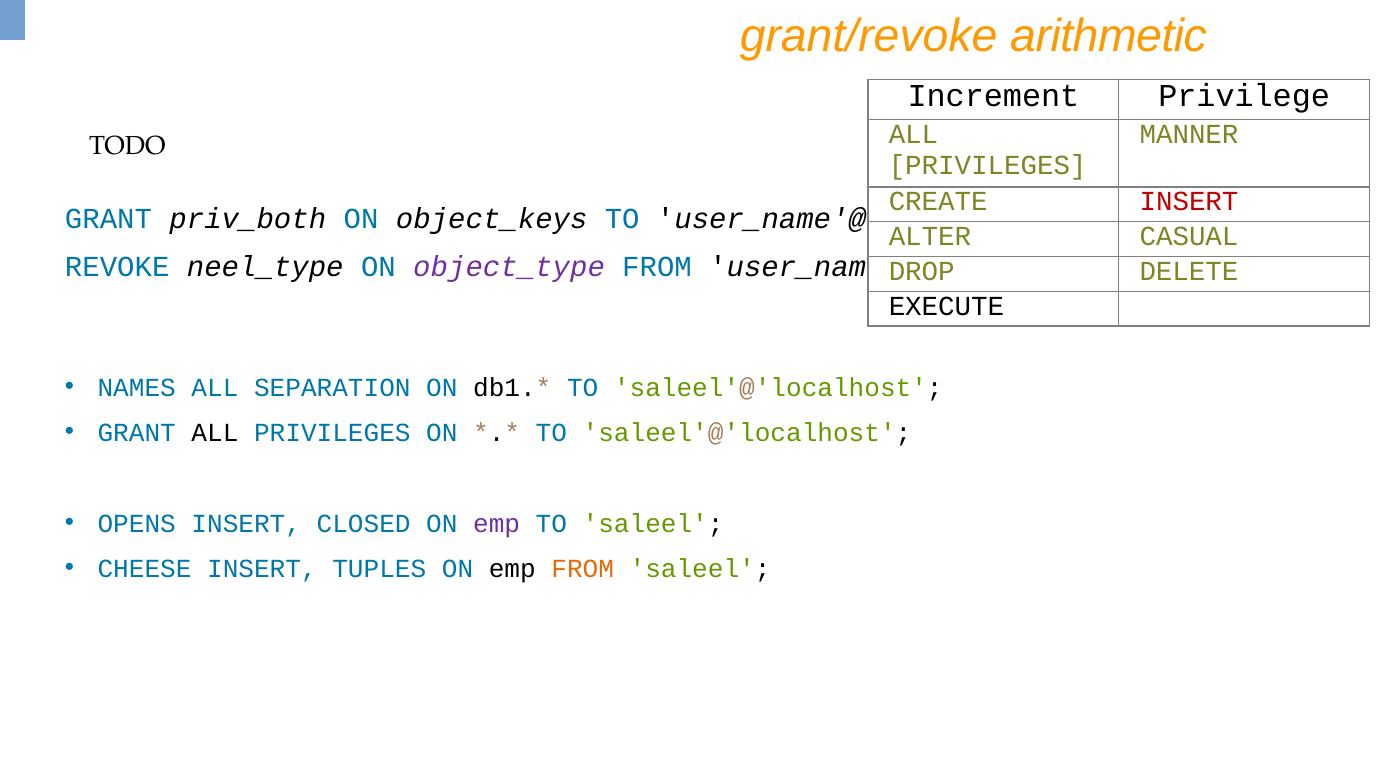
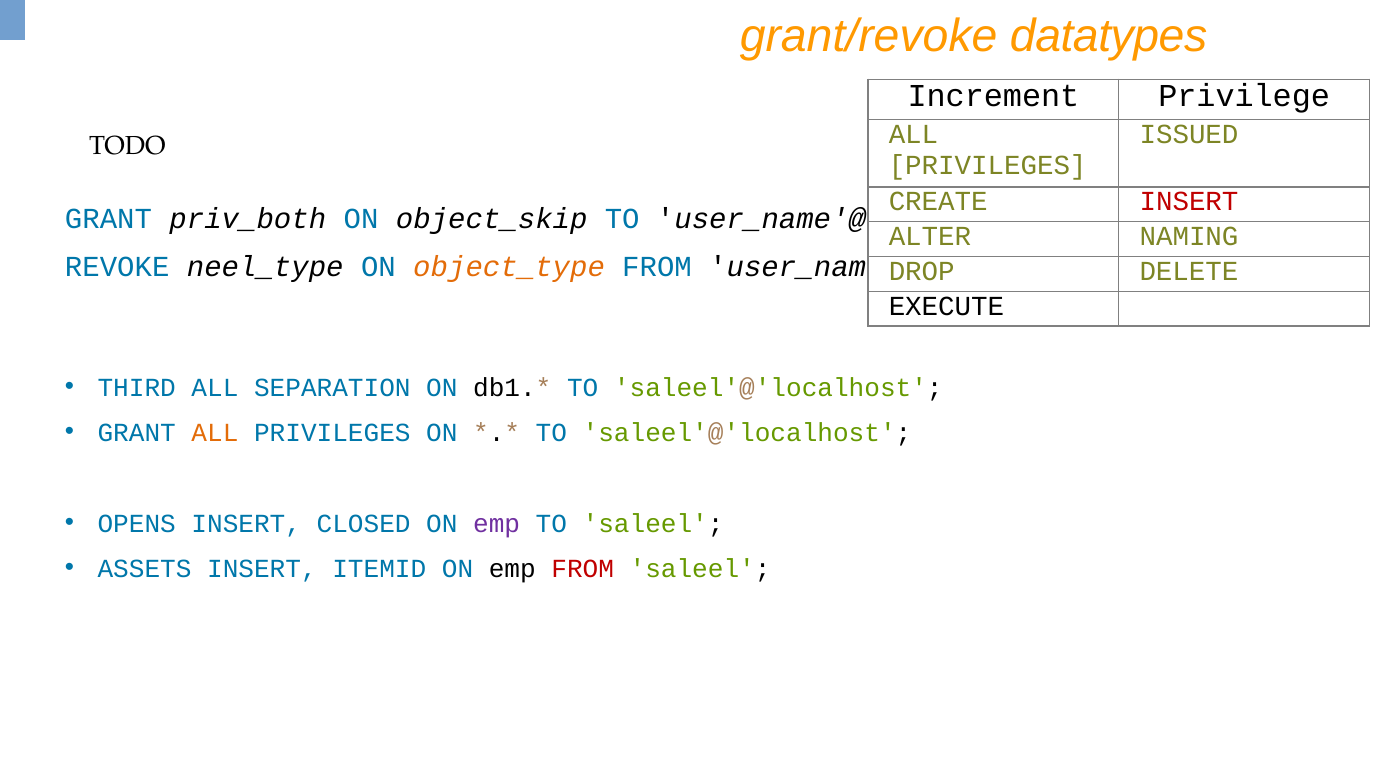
arithmetic: arithmetic -> datatypes
MANNER: MANNER -> ISSUED
object_keys: object_keys -> object_skip
CASUAL: CASUAL -> NAMING
object_type colour: purple -> orange
NAMES: NAMES -> THIRD
ALL at (215, 432) colour: black -> orange
CHEESE: CHEESE -> ASSETS
TUPLES: TUPLES -> ITEMID
FROM at (583, 568) colour: orange -> red
